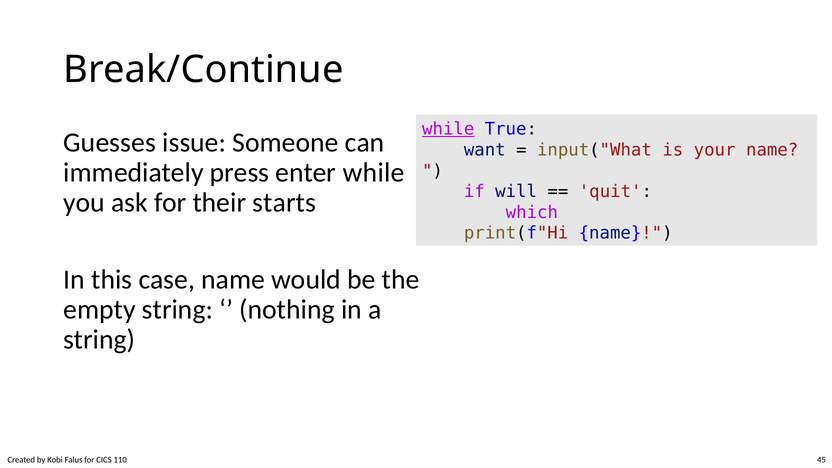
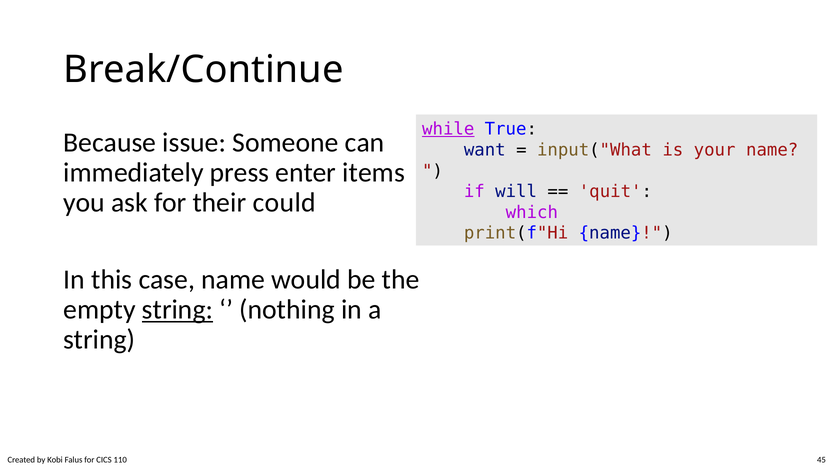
Guesses: Guesses -> Because
enter while: while -> items
starts: starts -> could
string at (177, 310) underline: none -> present
